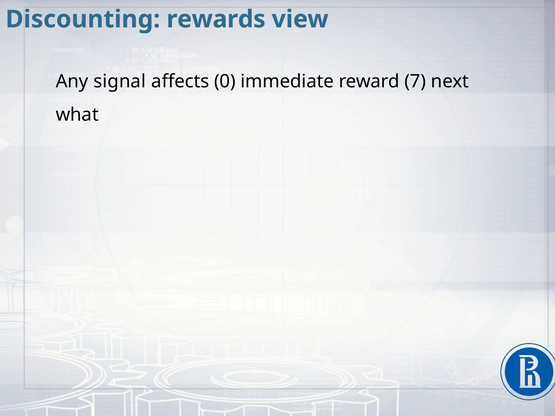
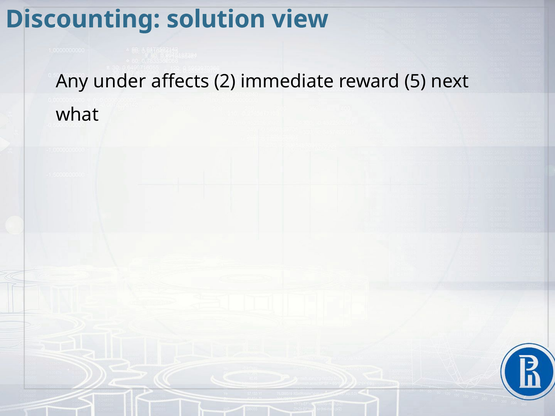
rewards: rewards -> solution
signal: signal -> under
0: 0 -> 2
7: 7 -> 5
